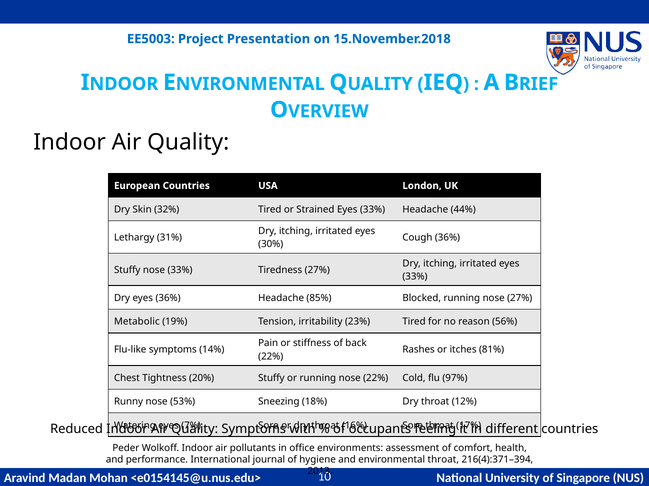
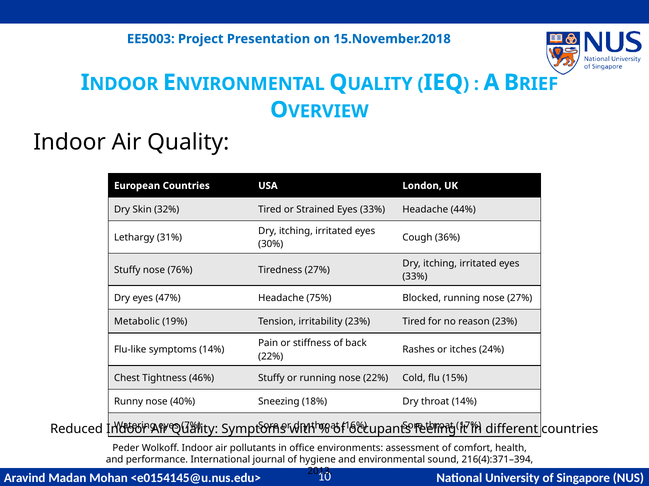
nose 33%: 33% -> 76%
eyes 36%: 36% -> 47%
85%: 85% -> 75%
reason 56%: 56% -> 23%
81%: 81% -> 24%
20%: 20% -> 46%
97%: 97% -> 15%
53%: 53% -> 40%
throat 12%: 12% -> 14%
environmental throat: throat -> sound
